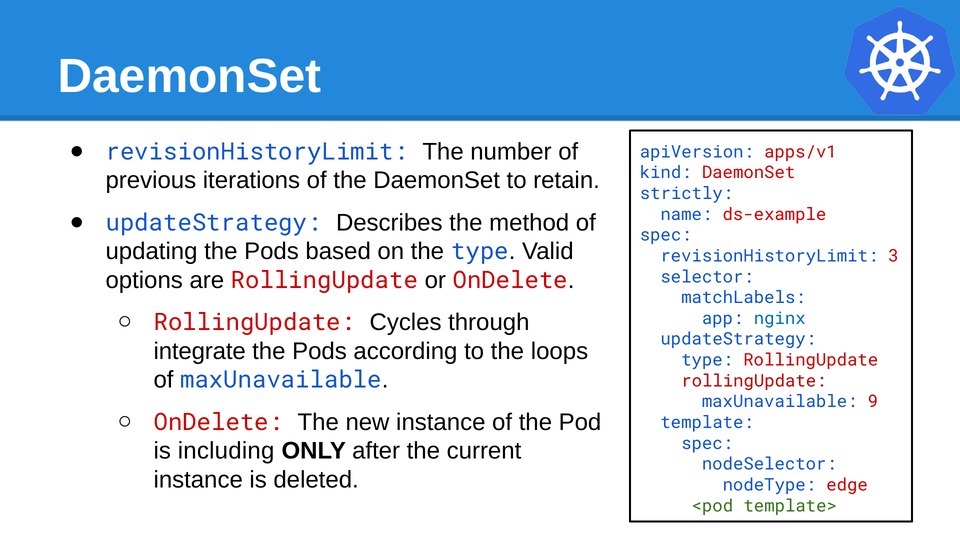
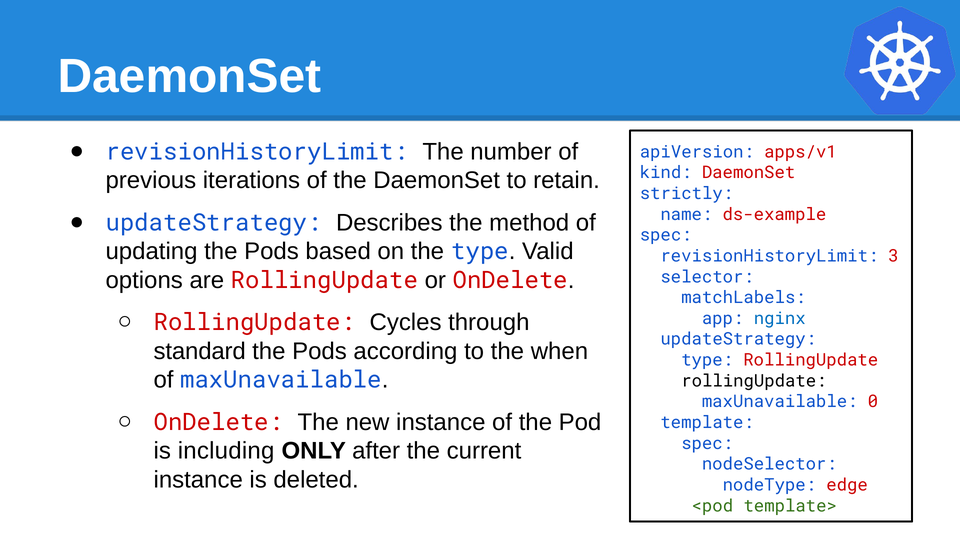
integrate: integrate -> standard
loops: loops -> when
rollingUpdate at (754, 381) colour: red -> black
9: 9 -> 0
